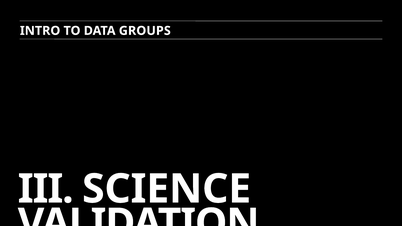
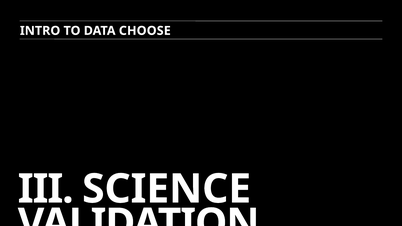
GROUPS: GROUPS -> CHOOSE
